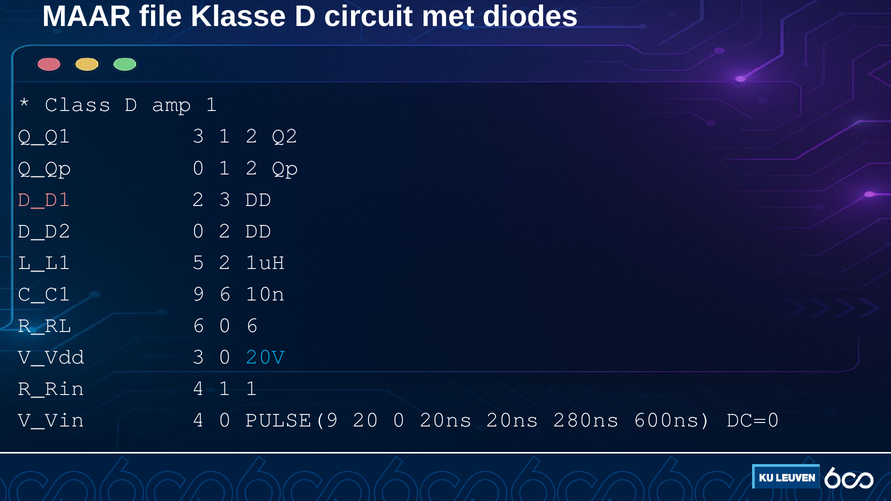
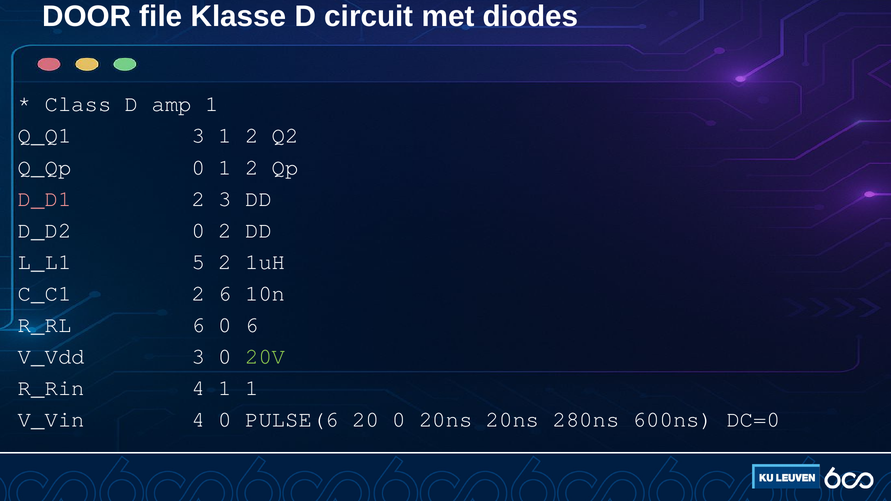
MAAR: MAAR -> DOOR
C_C1 9: 9 -> 2
20V colour: light blue -> light green
PULSE(9: PULSE(9 -> PULSE(6
